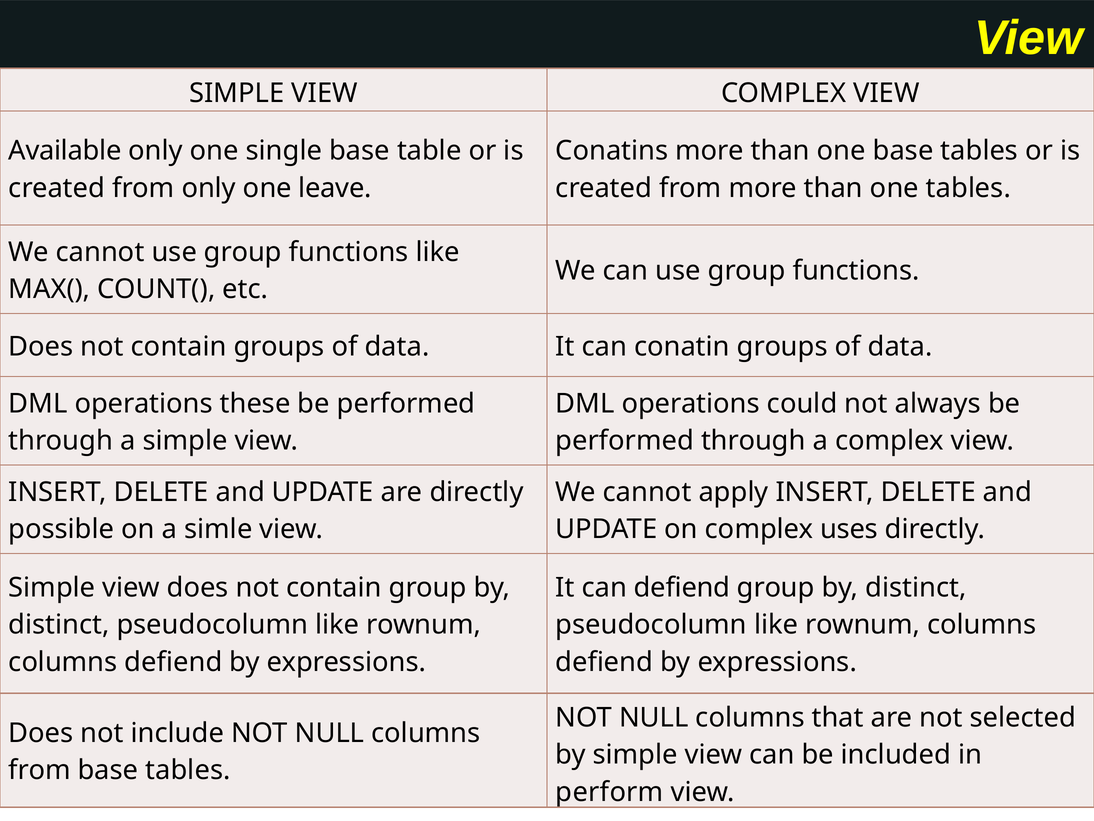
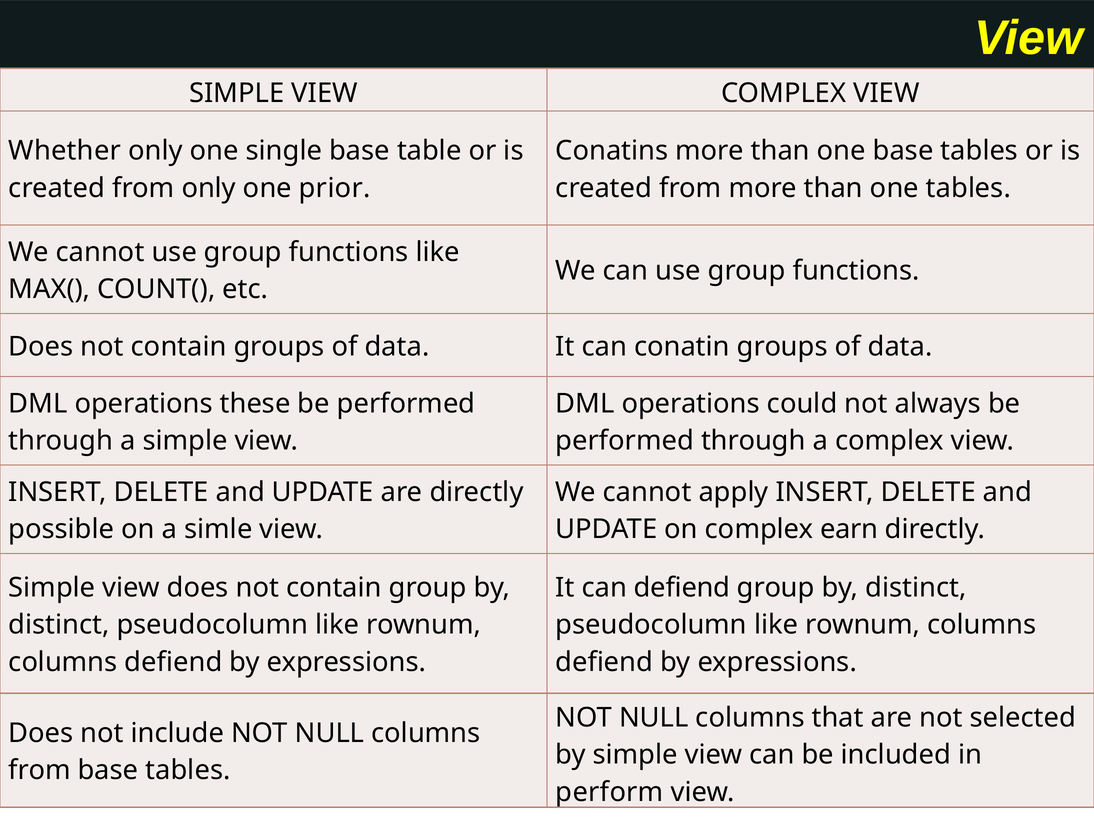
Available: Available -> Whether
leave: leave -> prior
uses: uses -> earn
